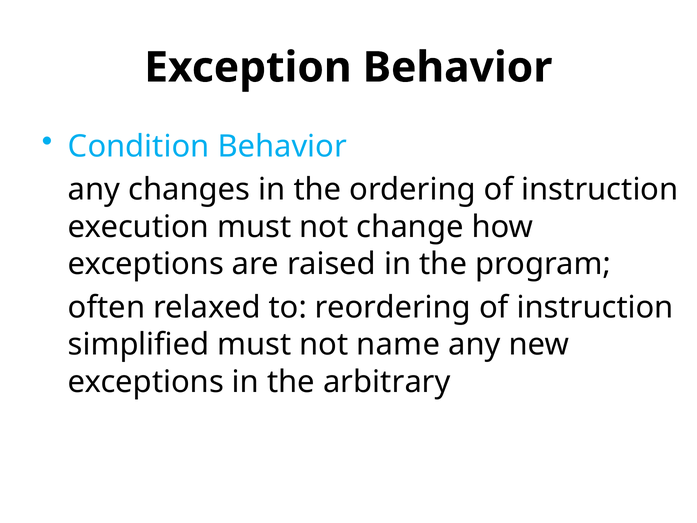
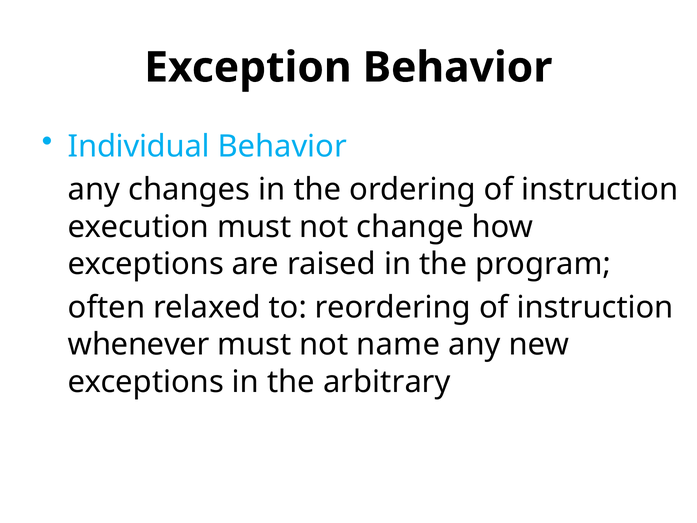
Condition: Condition -> Individual
simplified: simplified -> whenever
